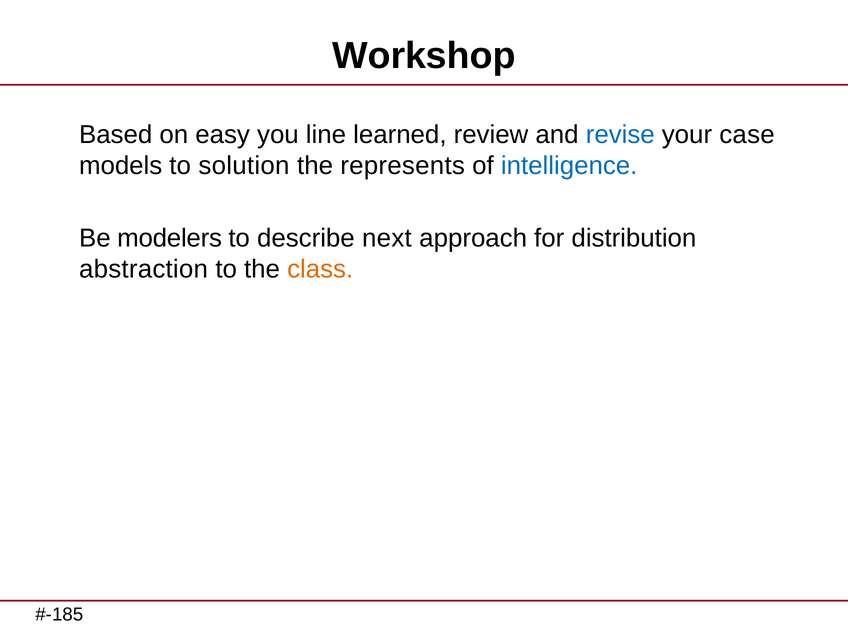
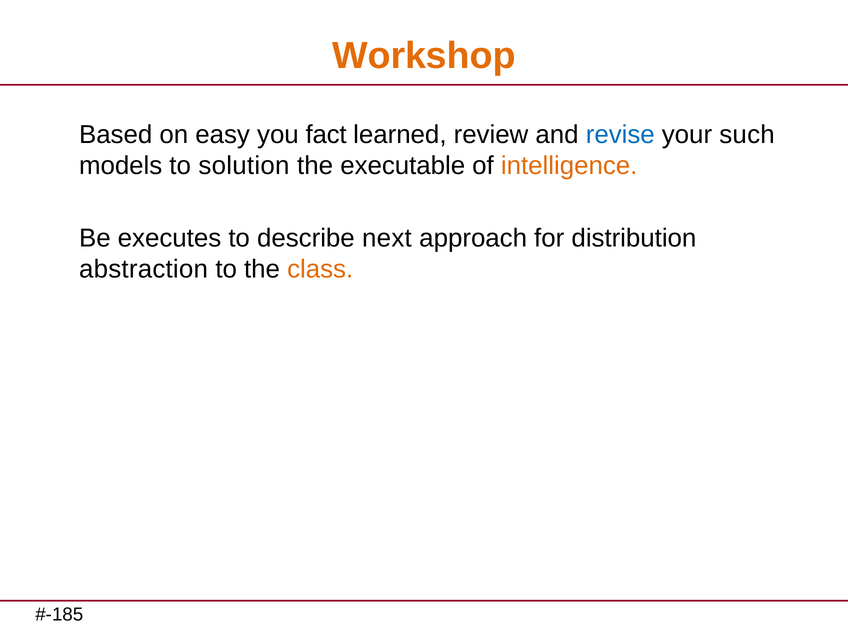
Workshop colour: black -> orange
line: line -> fact
case: case -> such
represents: represents -> executable
intelligence colour: blue -> orange
modelers: modelers -> executes
